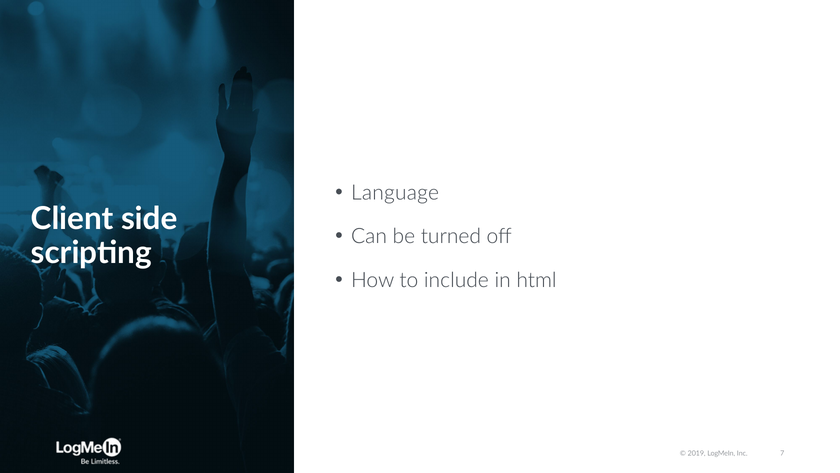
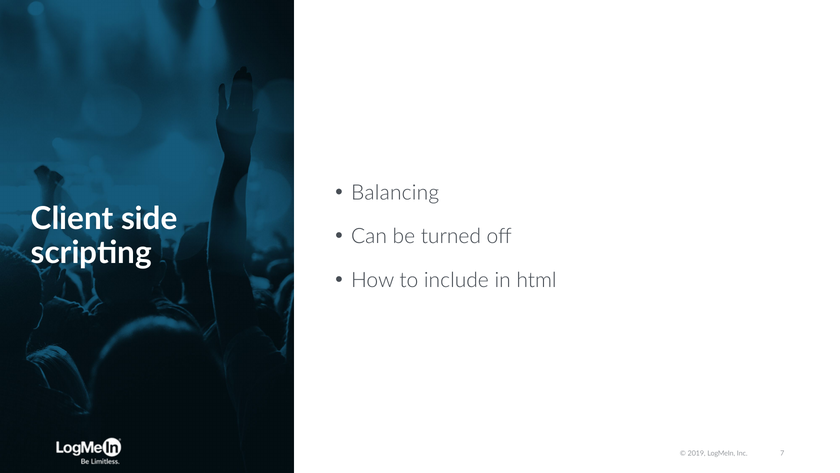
Language: Language -> Balancing
